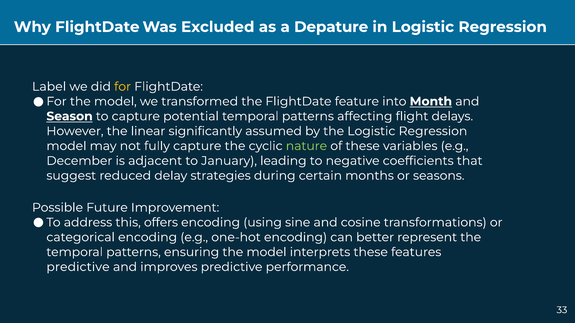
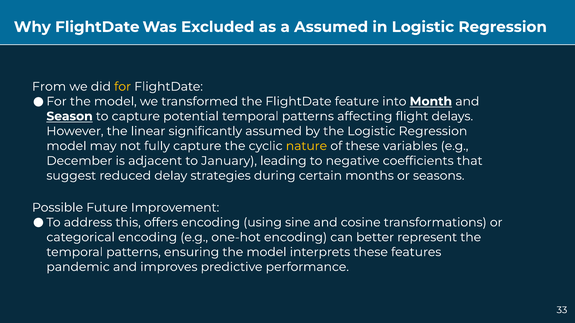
a Depature: Depature -> Assumed
Label: Label -> From
nature colour: light green -> yellow
predictive at (78, 267): predictive -> pandemic
